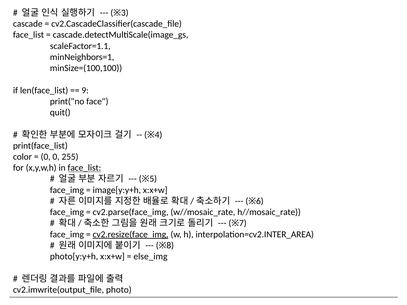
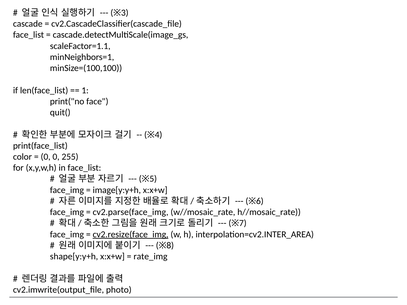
9: 9 -> 1
face_list at (84, 168) underline: present -> none
photo[y:y+h: photo[y:y+h -> shape[y:y+h
else_img: else_img -> rate_img
